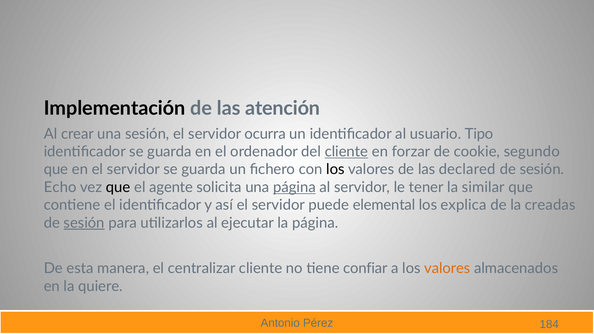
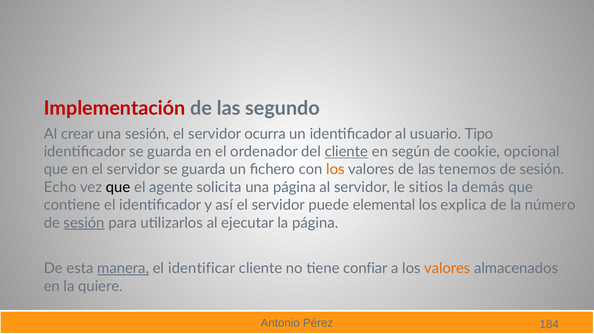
Implementación colour: black -> red
atención: atención -> segundo
forzar: forzar -> según
segundo: segundo -> opcional
los at (335, 169) colour: black -> orange
declared: declared -> tenemos
página at (294, 187) underline: present -> none
tener: tener -> sitios
similar: similar -> demás
creadas: creadas -> número
manera underline: none -> present
centralizar: centralizar -> identificar
